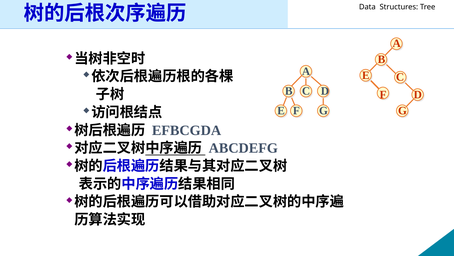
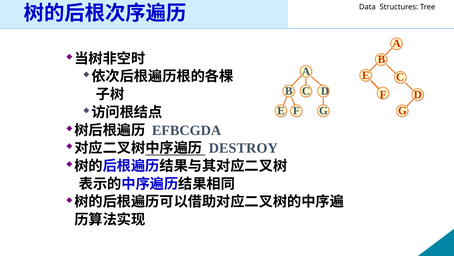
ABCDEFG: ABCDEFG -> DESTROY
